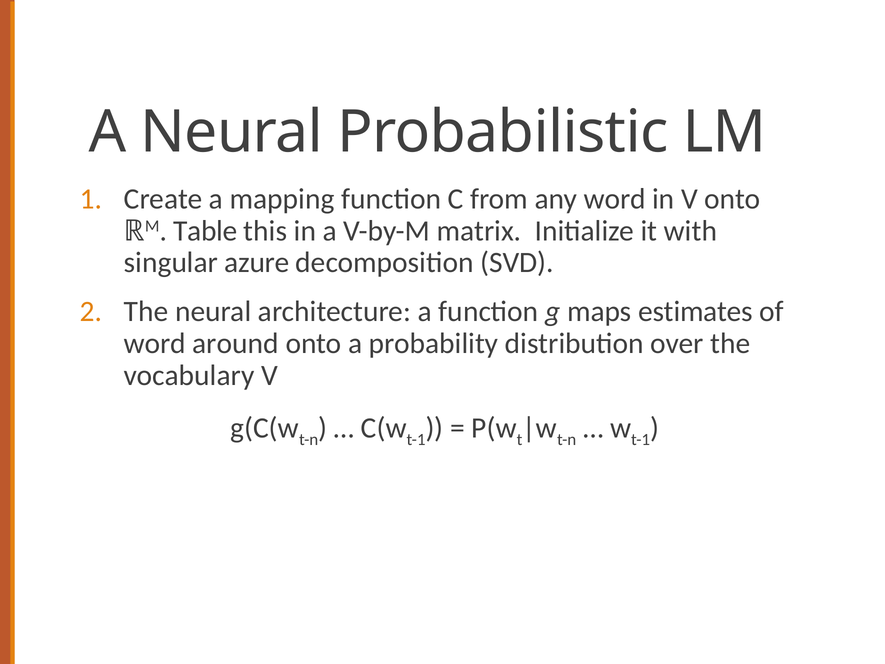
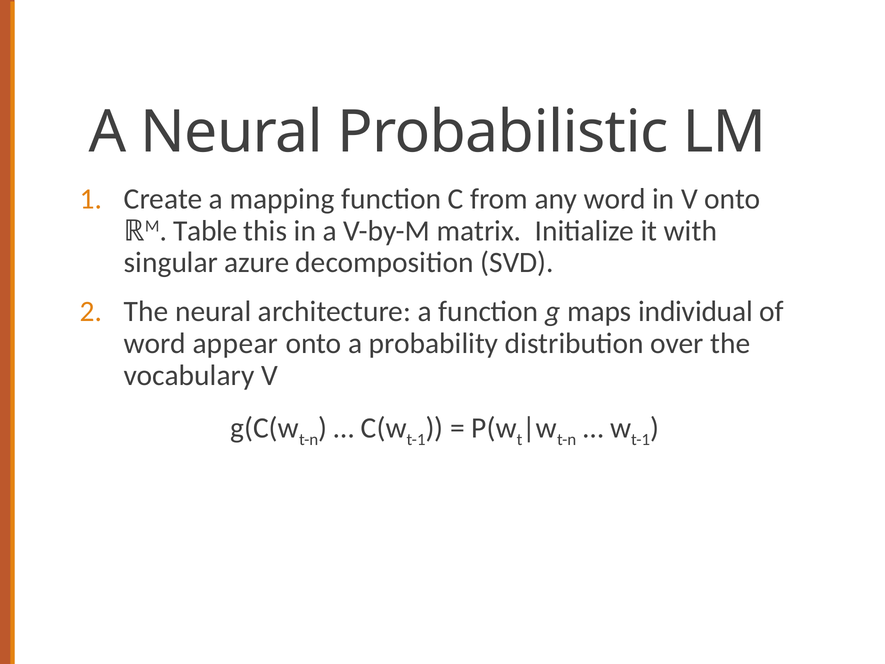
estimates: estimates -> individual
around: around -> appear
